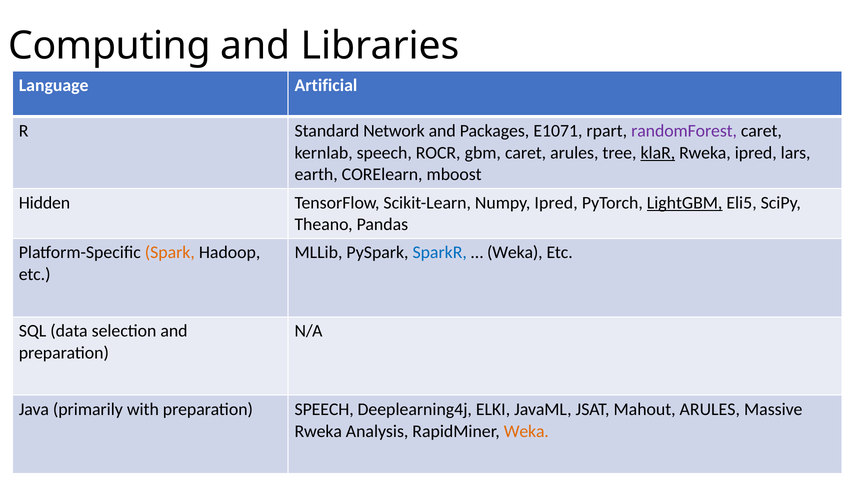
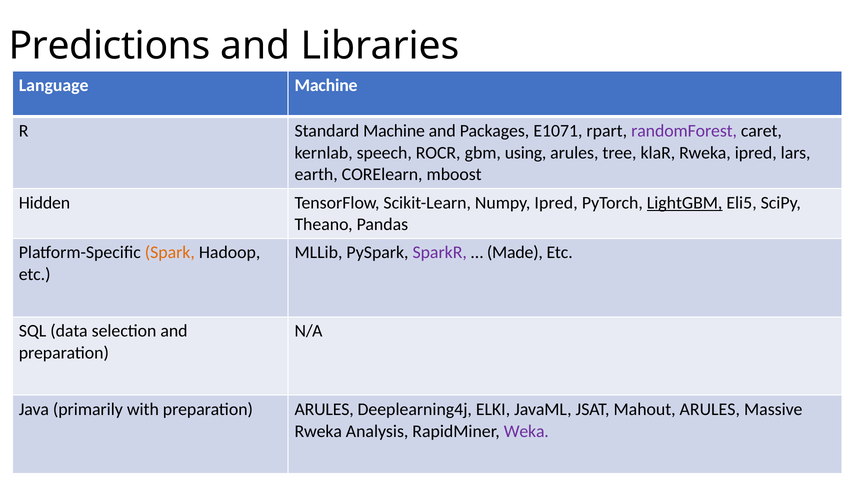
Computing: Computing -> Predictions
Language Artificial: Artificial -> Machine
Standard Network: Network -> Machine
gbm caret: caret -> using
klaR underline: present -> none
SparkR colour: blue -> purple
Weka at (515, 253): Weka -> Made
preparation SPEECH: SPEECH -> ARULES
Weka at (526, 432) colour: orange -> purple
